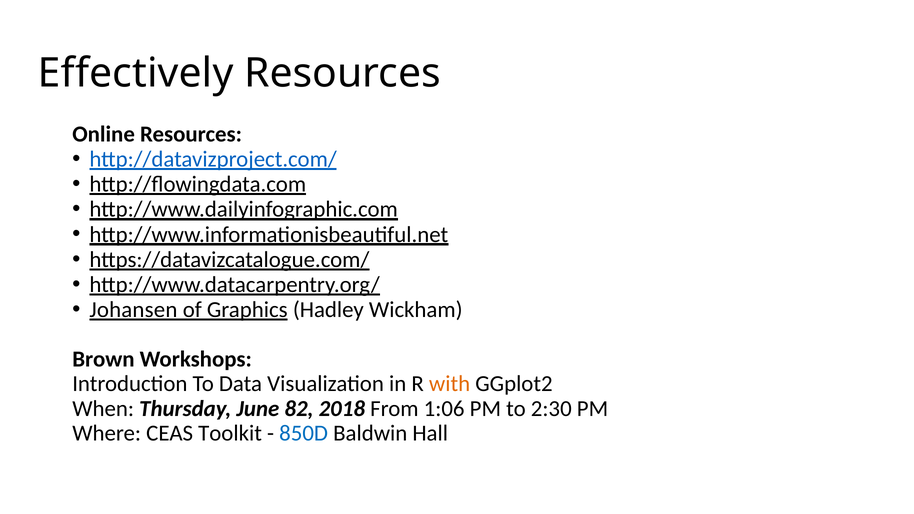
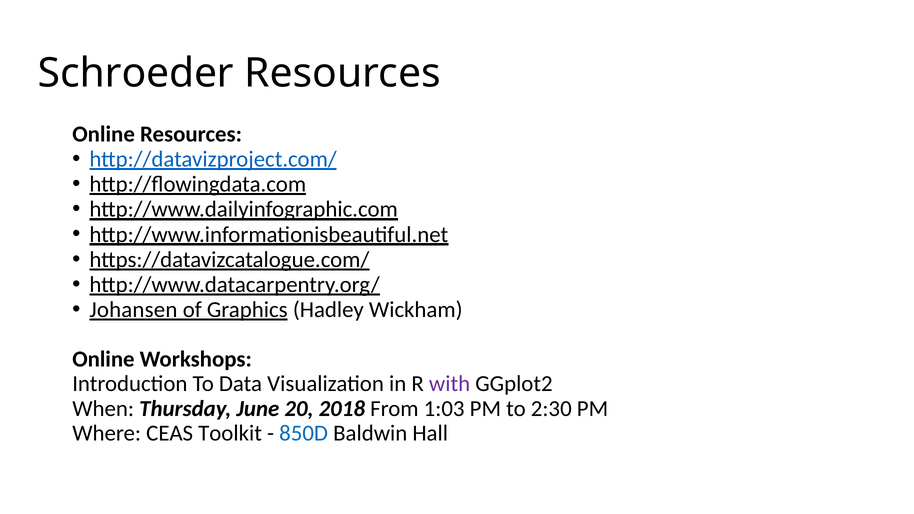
Effectively: Effectively -> Schroeder
Brown at (103, 359): Brown -> Online
with colour: orange -> purple
82: 82 -> 20
1:06: 1:06 -> 1:03
